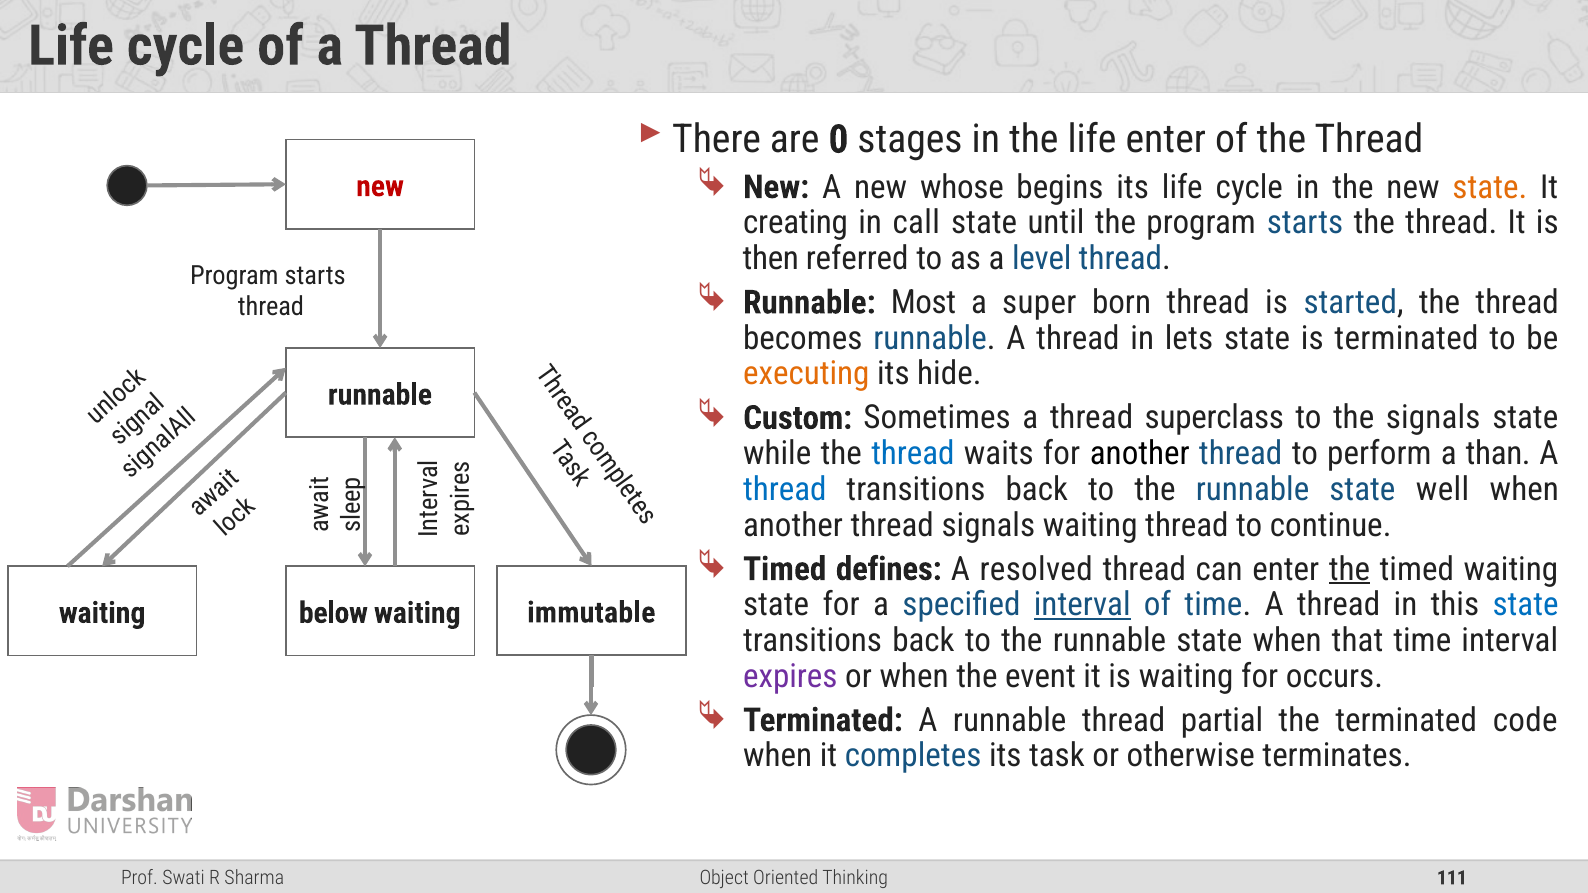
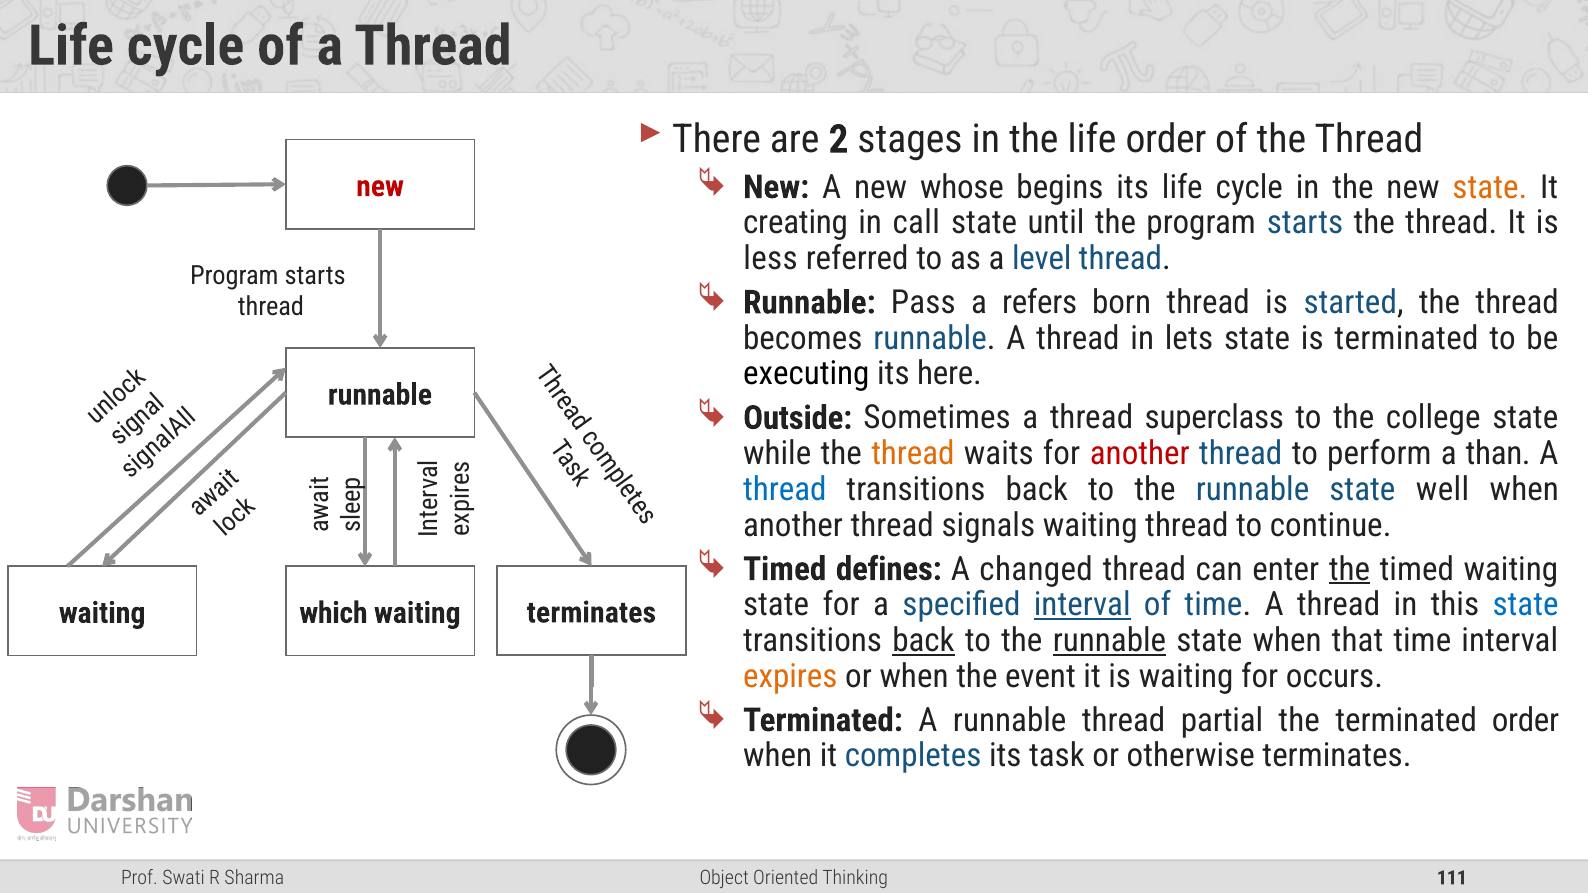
0: 0 -> 2
enter at (1166, 140): enter -> order
then: then -> less
Most: Most -> Pass
super: super -> refers
executing colour: orange -> black
hide: hide -> here
Custom: Custom -> Outside
the signals: signals -> college
thread at (913, 454) colour: blue -> orange
another at (1140, 454) colour: black -> red
resolved: resolved -> changed
below: below -> which
waiting immutable: immutable -> terminates
back at (923, 641) underline: none -> present
runnable at (1109, 641) underline: none -> present
expires colour: purple -> orange
terminated code: code -> order
